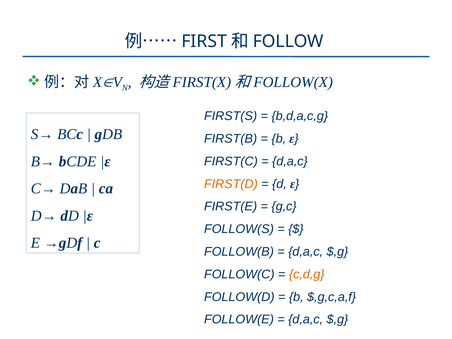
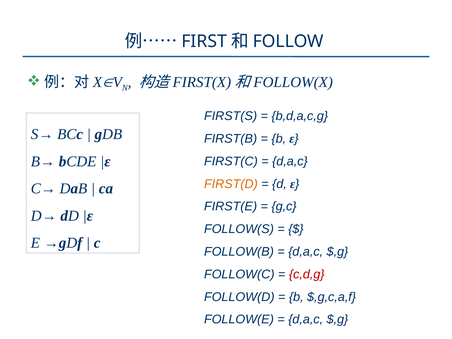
c,d,g colour: orange -> red
